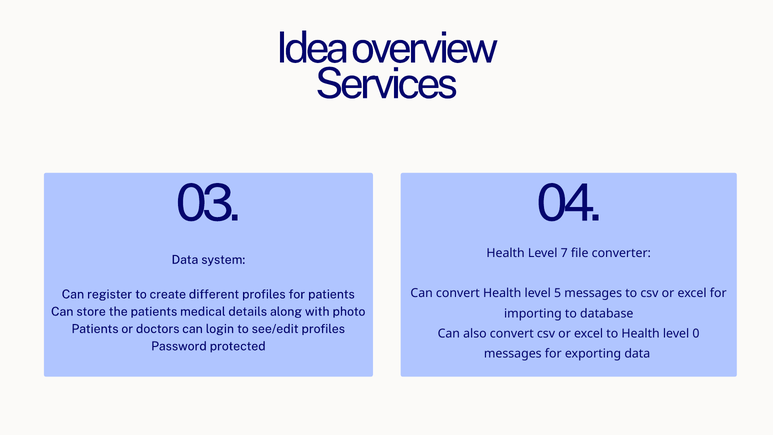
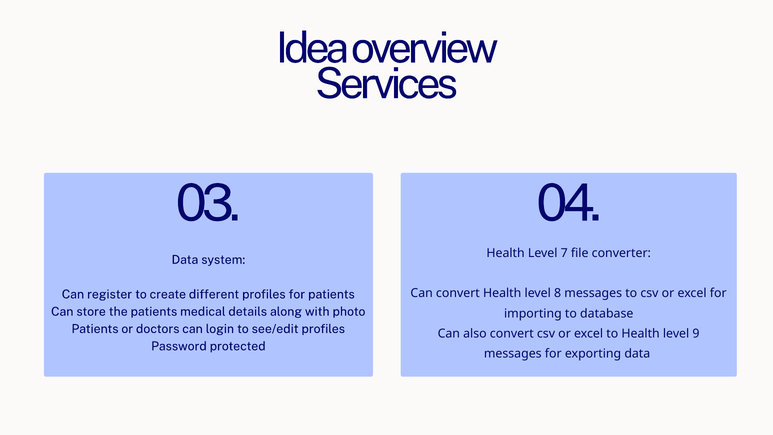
5: 5 -> 8
0: 0 -> 9
